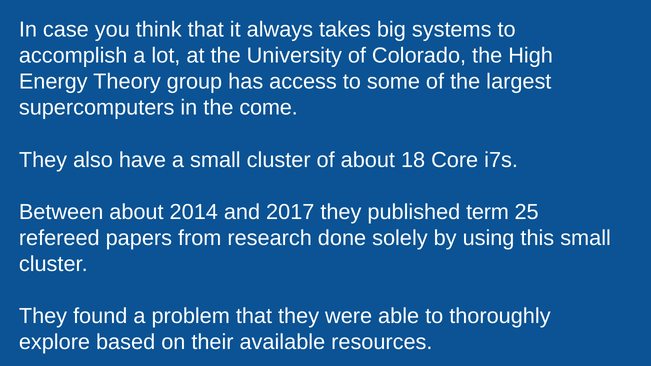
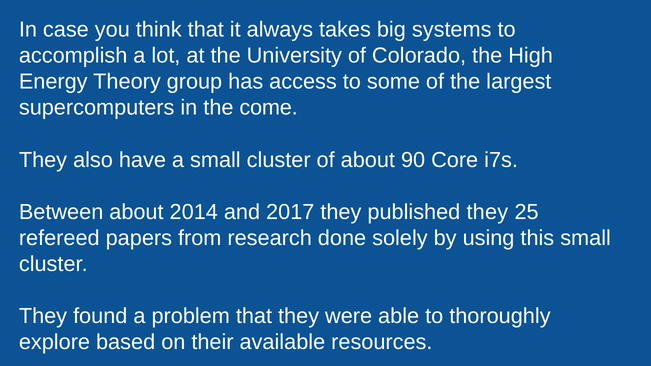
18: 18 -> 90
published term: term -> they
